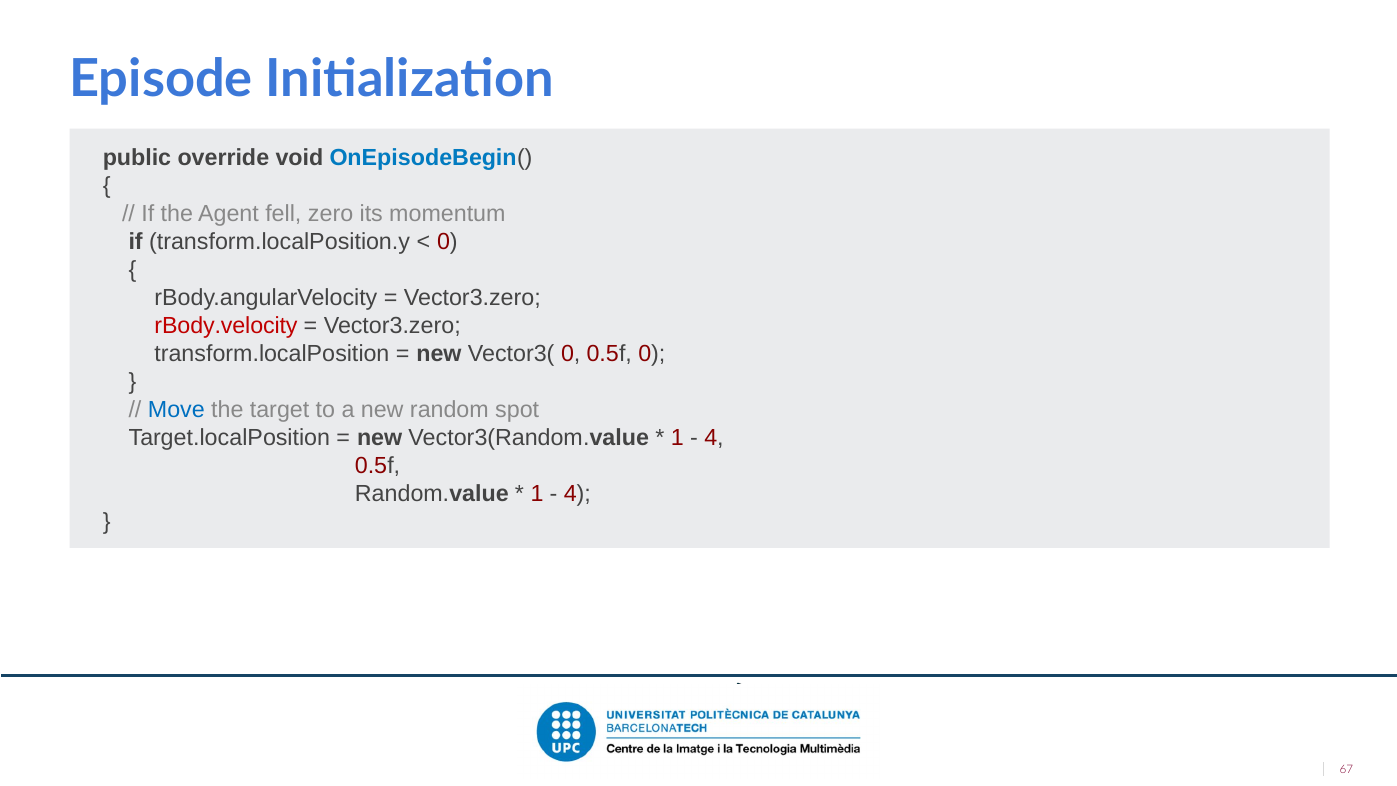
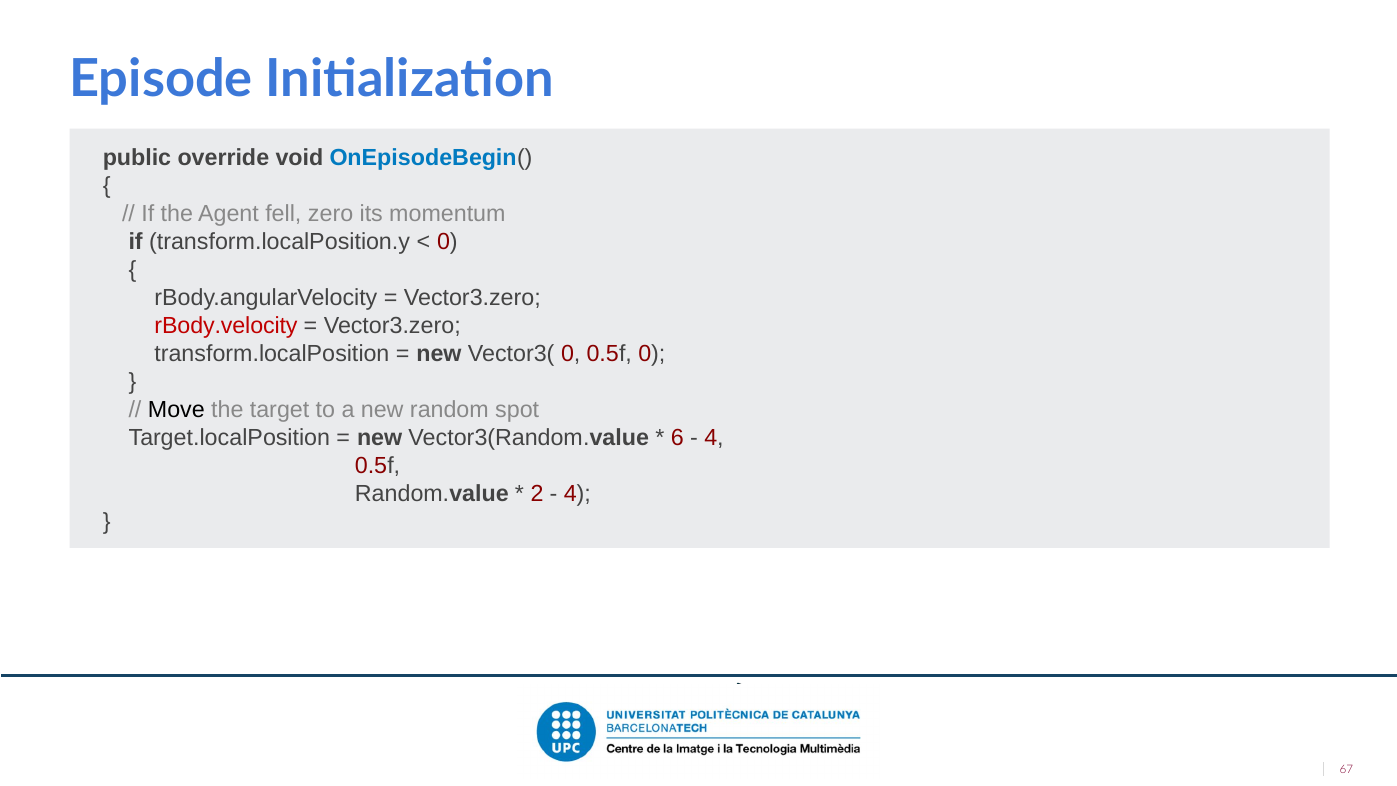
Move colour: blue -> black
1 at (677, 438): 1 -> 6
1 at (537, 494): 1 -> 2
